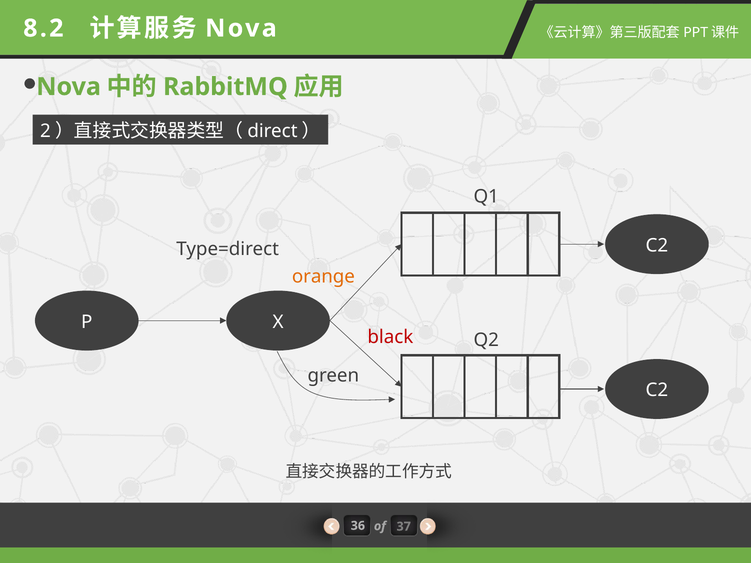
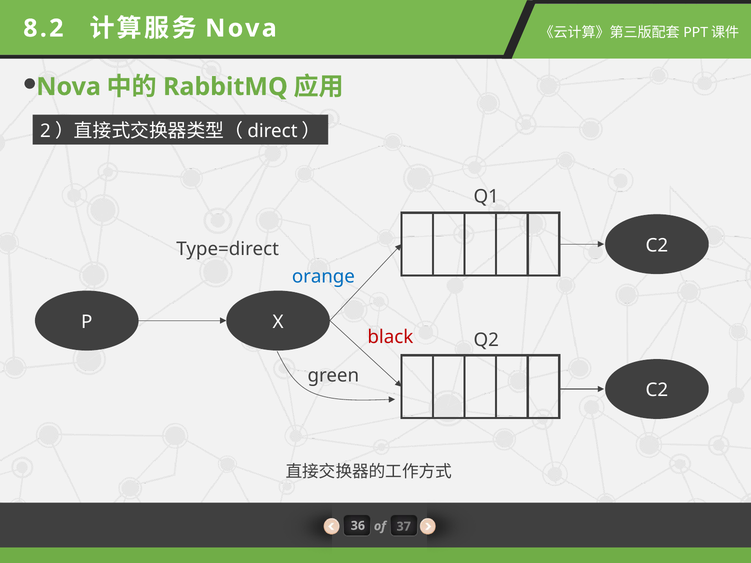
orange colour: orange -> blue
